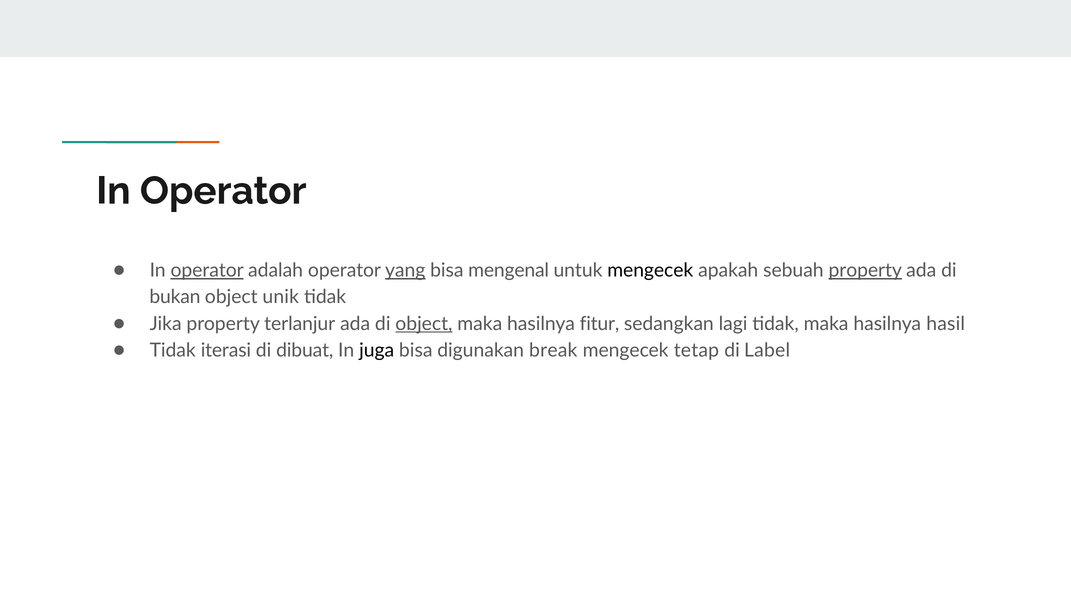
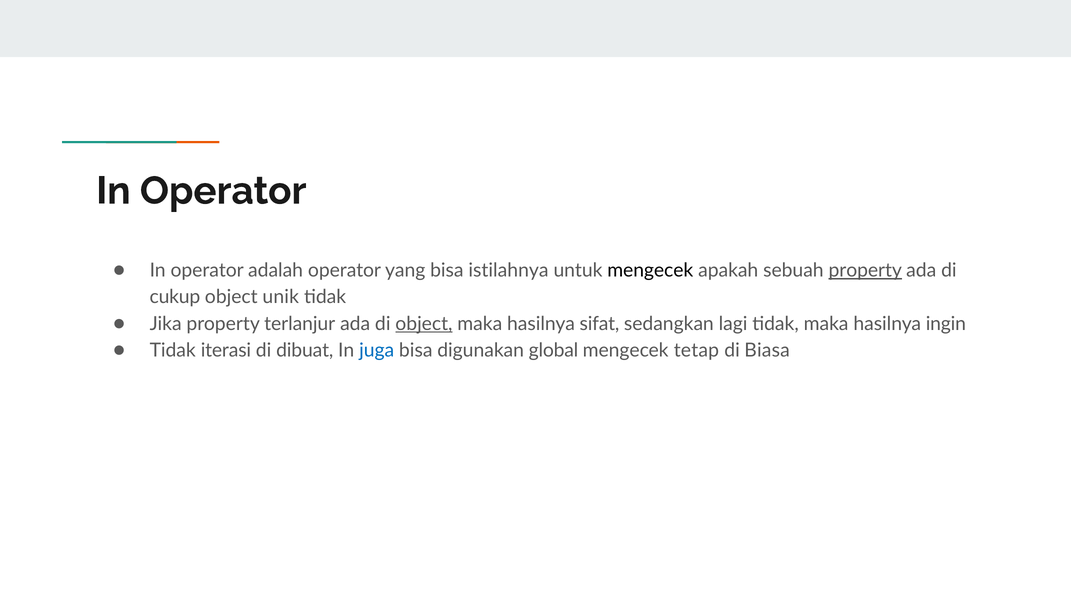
operator at (207, 271) underline: present -> none
yang underline: present -> none
mengenal: mengenal -> istilahnya
bukan: bukan -> cukup
fitur: fitur -> sifat
hasil: hasil -> ingin
juga colour: black -> blue
break: break -> global
Label: Label -> Biasa
